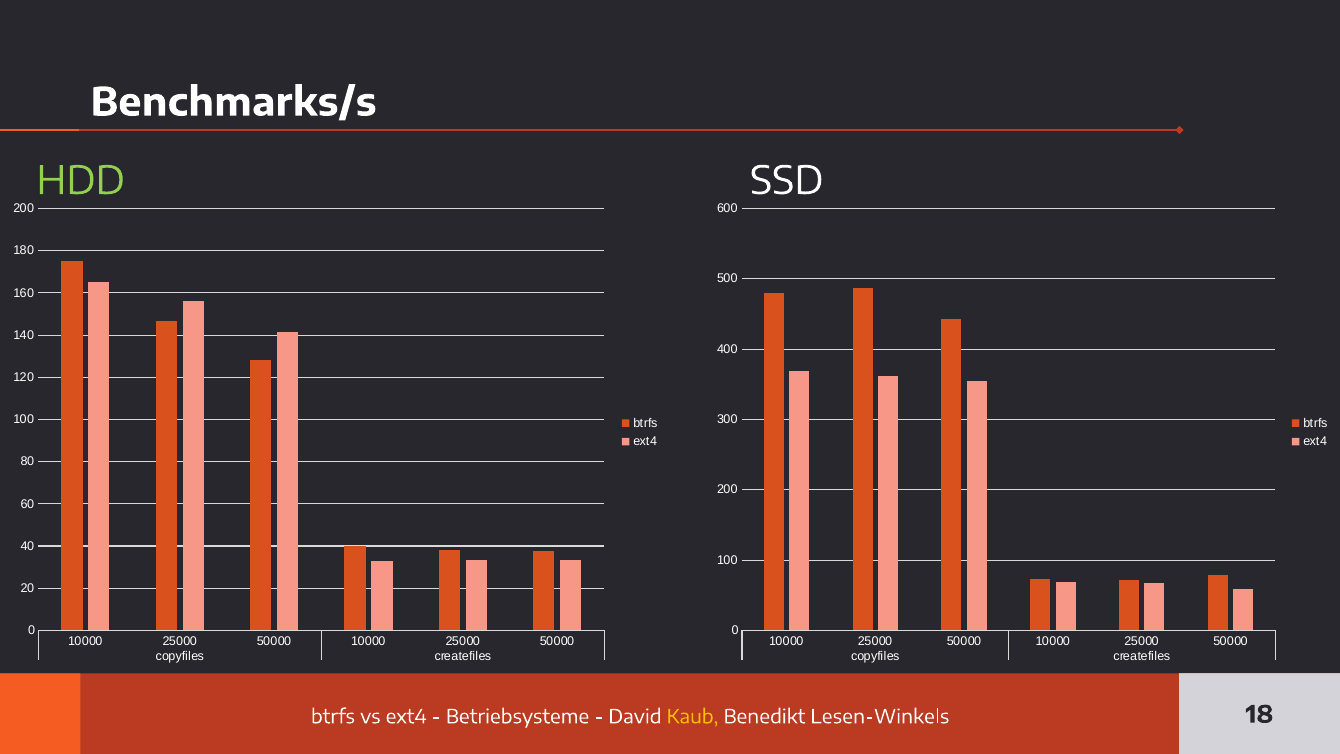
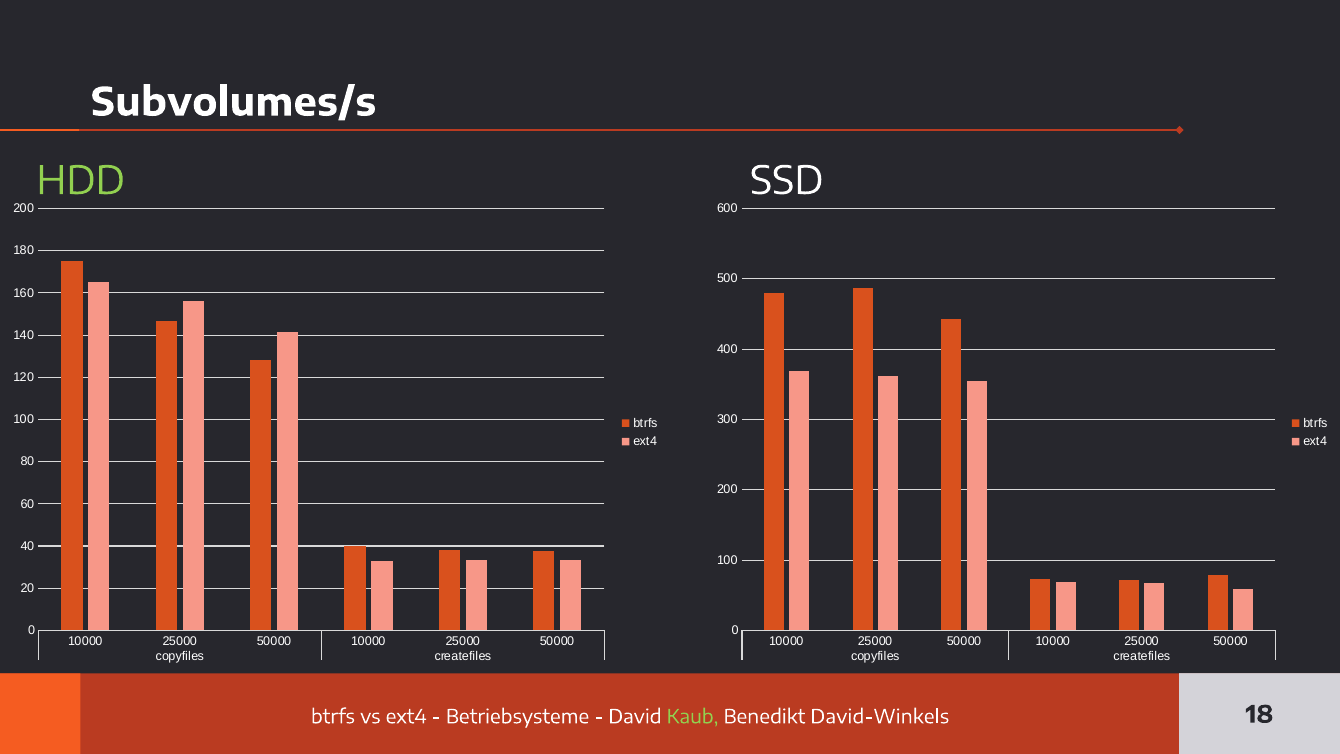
Benchmarks/s: Benchmarks/s -> Subvolumes/s
Kaub colour: yellow -> light green
Lesen-Winkels: Lesen-Winkels -> David-Winkels
